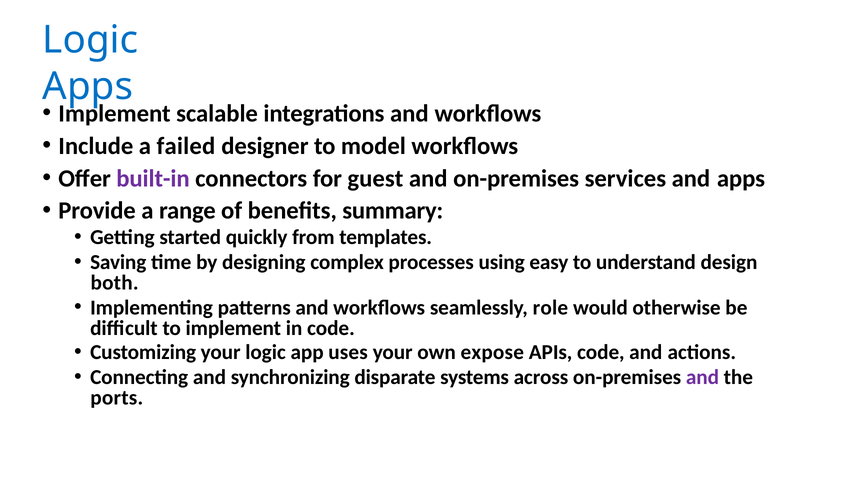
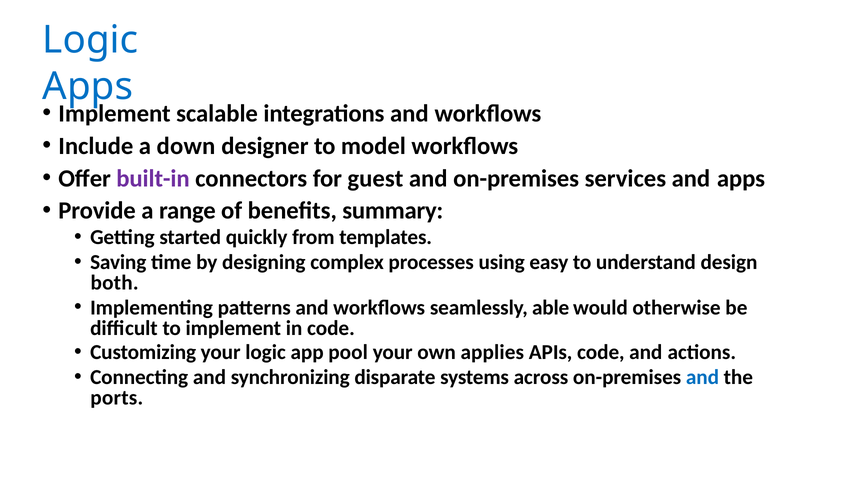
failed: failed -> down
role: role -> able
uses: uses -> pool
expose: expose -> applies
and at (702, 377) colour: purple -> blue
